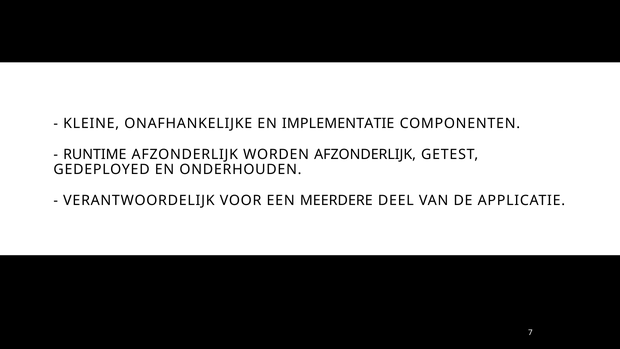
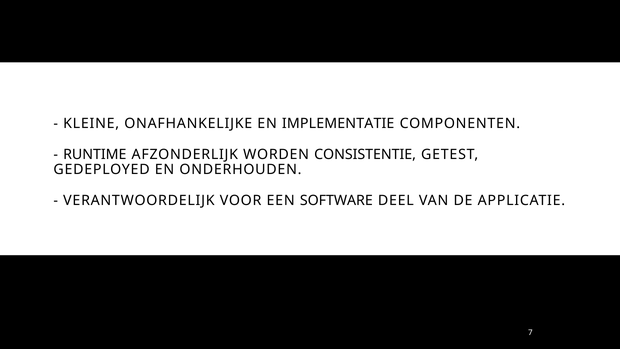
WORDEN AFZONDERLIJK: AFZONDERLIJK -> CONSISTENTIE
MEERDERE: MEERDERE -> SOFTWARE
